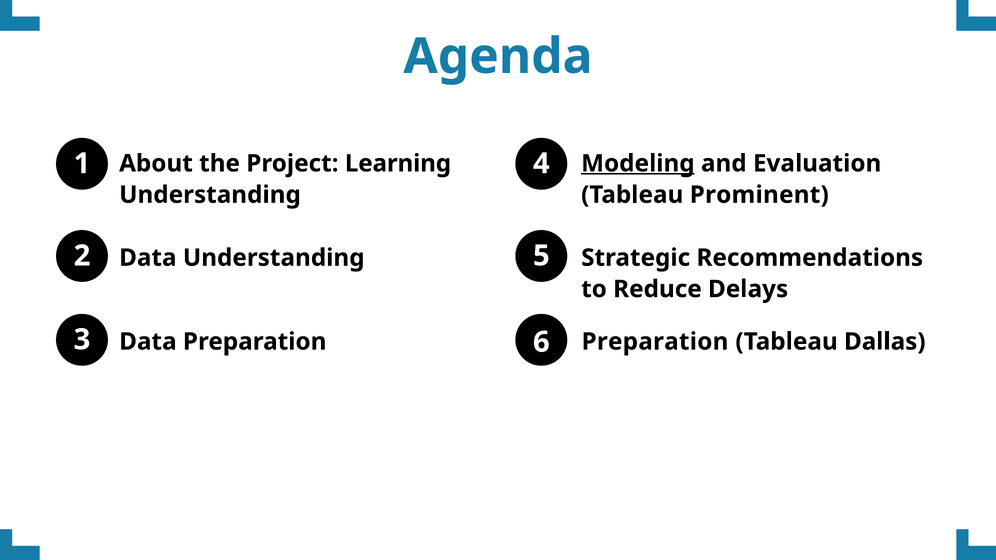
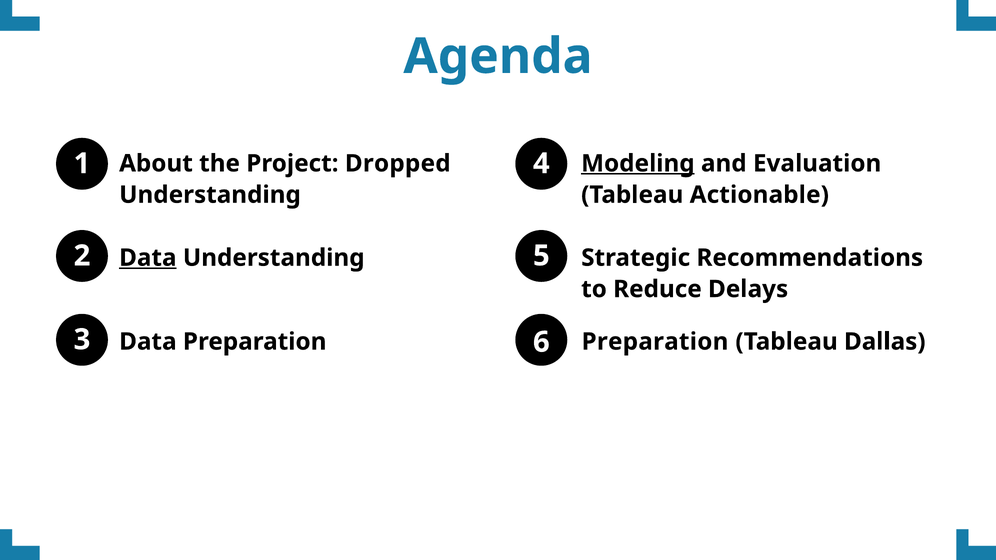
Learning: Learning -> Dropped
Prominent: Prominent -> Actionable
Data at (148, 258) underline: none -> present
